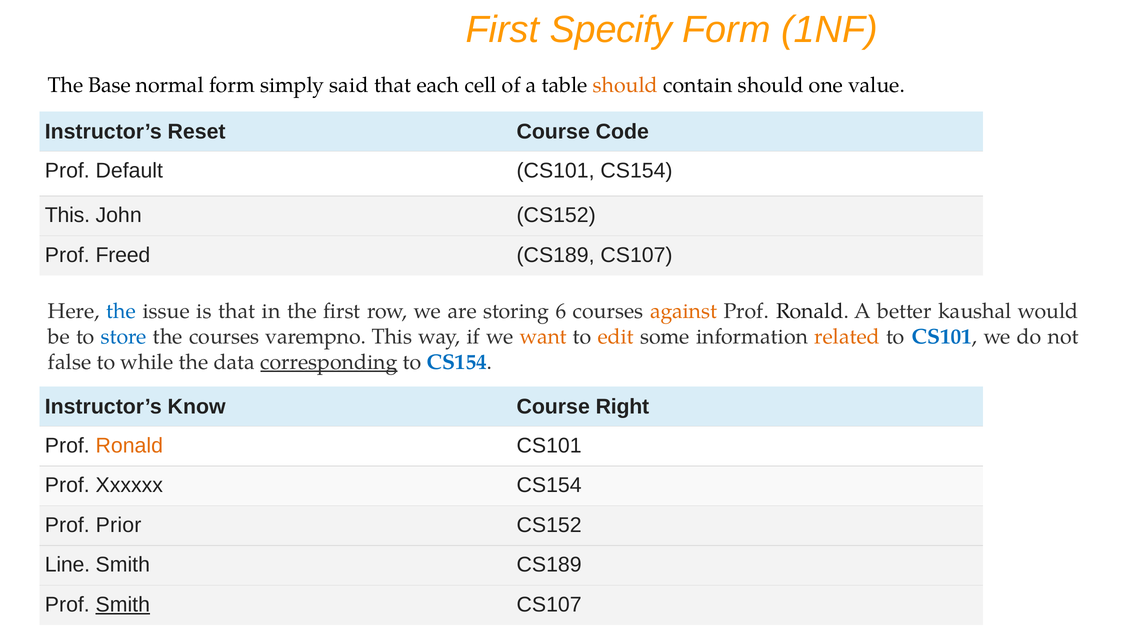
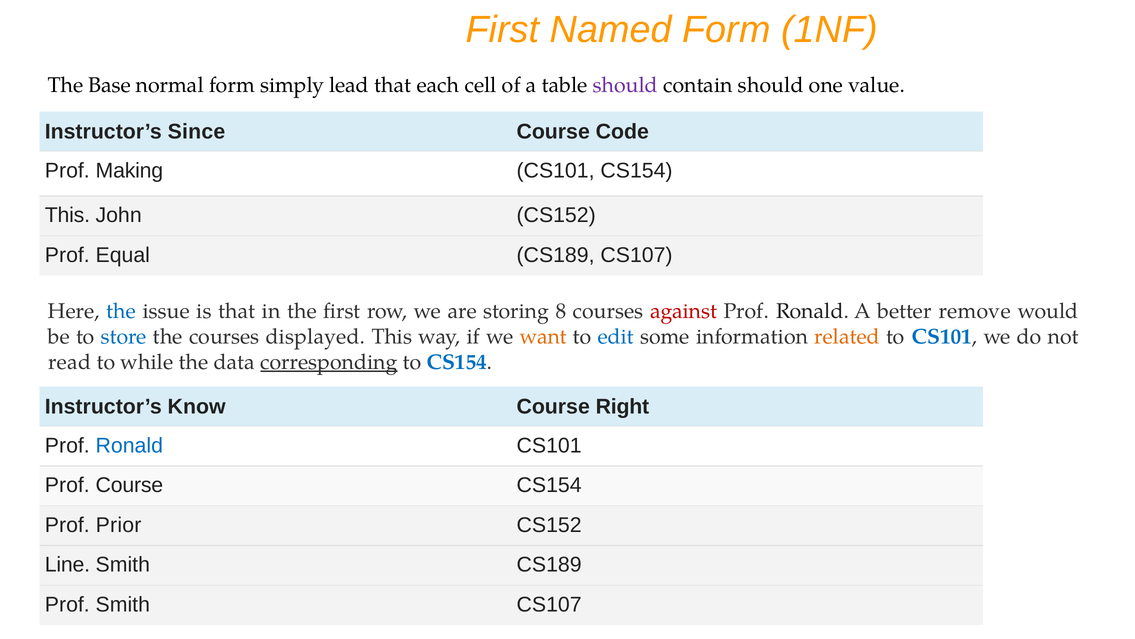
Specify: Specify -> Named
said: said -> lead
should at (625, 85) colour: orange -> purple
Reset: Reset -> Since
Default: Default -> Making
Freed: Freed -> Equal
6: 6 -> 8
against colour: orange -> red
kaushal: kaushal -> remove
varempno: varempno -> displayed
edit colour: orange -> blue
false: false -> read
Ronald at (129, 445) colour: orange -> blue
Prof Xxxxxx: Xxxxxx -> Course
Smith at (123, 604) underline: present -> none
